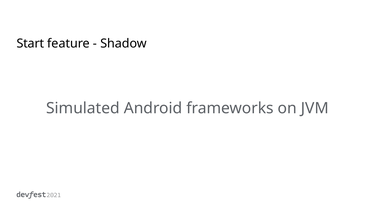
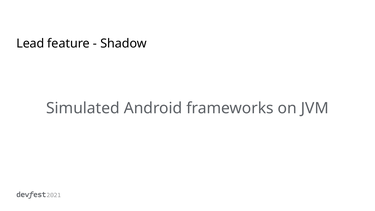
Start: Start -> Lead
